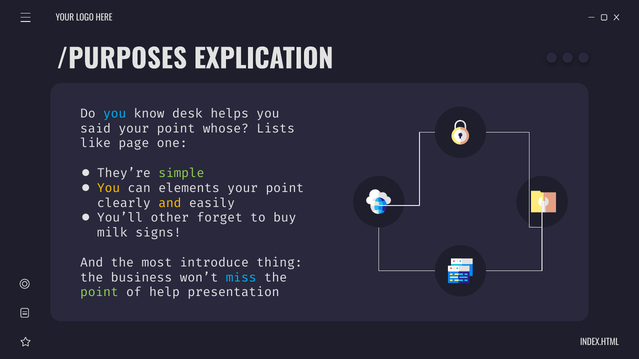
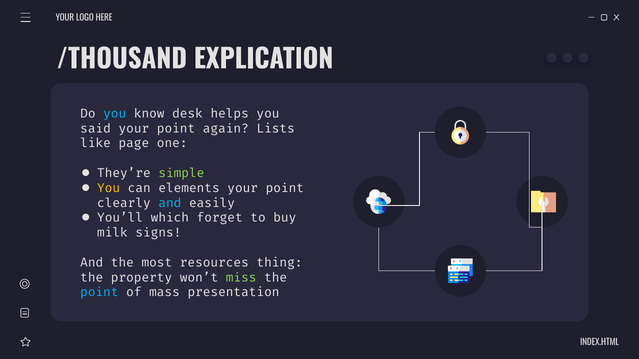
/PURPOSES: /PURPOSES -> /THOUSAND
whose: whose -> again
and at (170, 203) colour: yellow -> light blue
other: other -> which
introduce: introduce -> resources
business: business -> property
miss colour: light blue -> light green
point at (99, 293) colour: light green -> light blue
help: help -> mass
